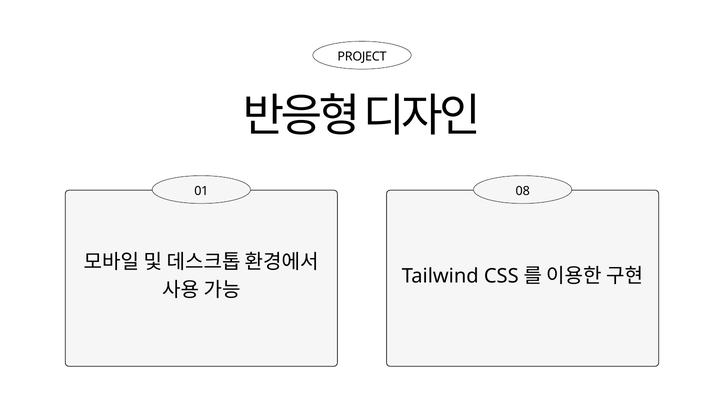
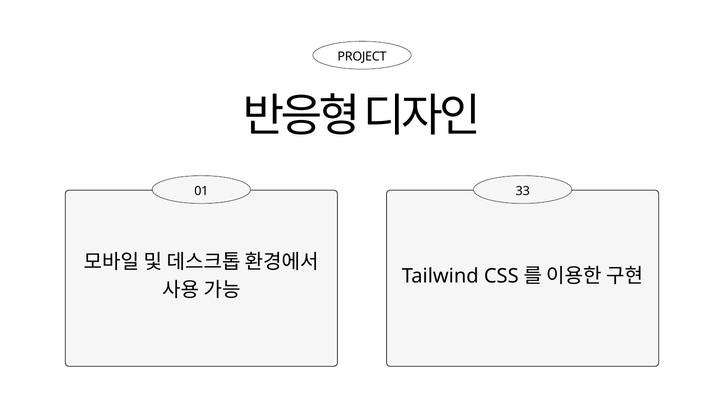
08: 08 -> 33
